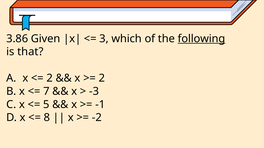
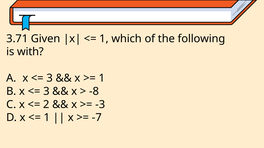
3.86: 3.86 -> 3.71
3 at (104, 39): 3 -> 1
following underline: present -> none
that: that -> with
2 at (50, 78): 2 -> 3
2 at (102, 78): 2 -> 1
7 at (46, 92): 7 -> 3
-3: -3 -> -8
5: 5 -> 2
-1: -1 -> -3
8 at (47, 118): 8 -> 1
-2: -2 -> -7
